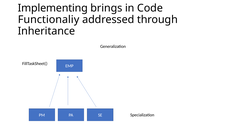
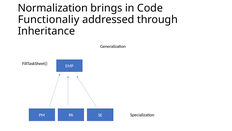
Implementing: Implementing -> Normalization
